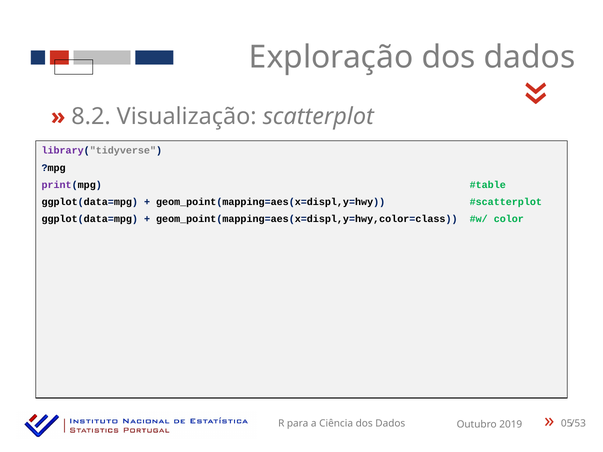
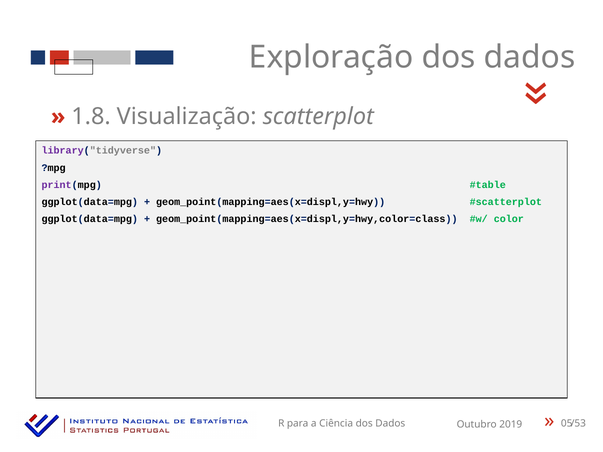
8.2: 8.2 -> 1.8
